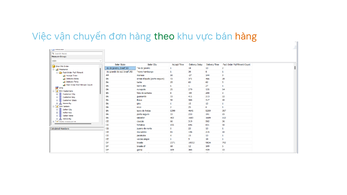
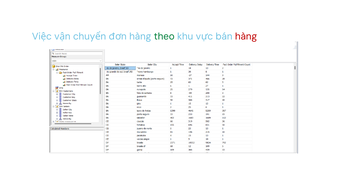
hàng at (246, 37) colour: orange -> red
